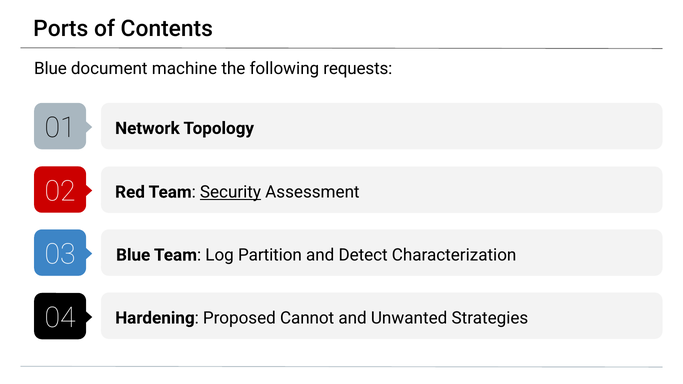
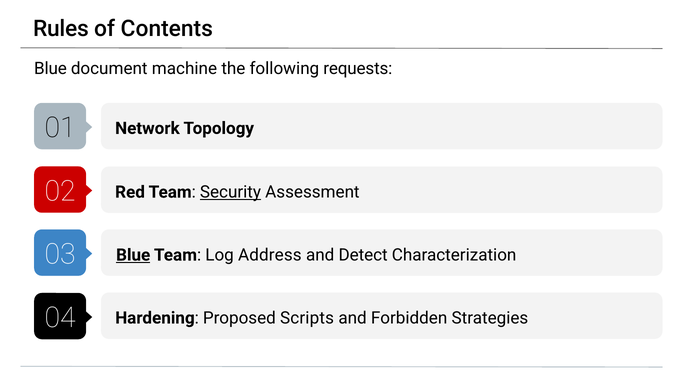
Ports: Ports -> Rules
Blue at (133, 255) underline: none -> present
Partition: Partition -> Address
Cannot: Cannot -> Scripts
Unwanted: Unwanted -> Forbidden
